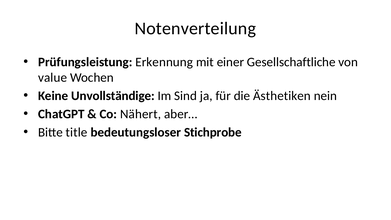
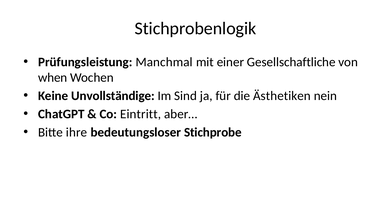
Notenverteilung: Notenverteilung -> Stichprobenlogik
Erkennung: Erkennung -> Manchmal
value: value -> when
Nähert: Nähert -> Eintritt
title: title -> ihre
